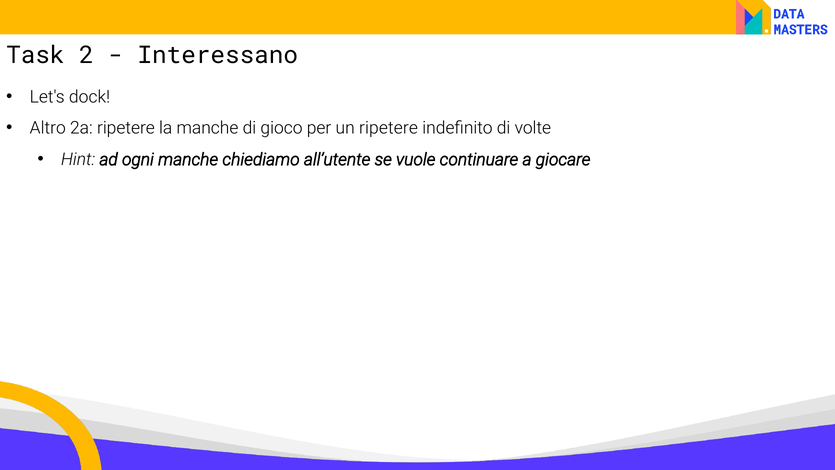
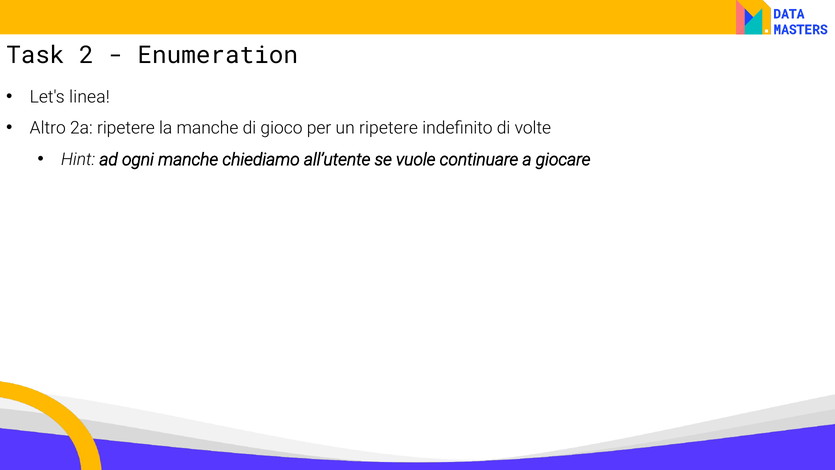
Interessano: Interessano -> Enumeration
dock: dock -> linea
